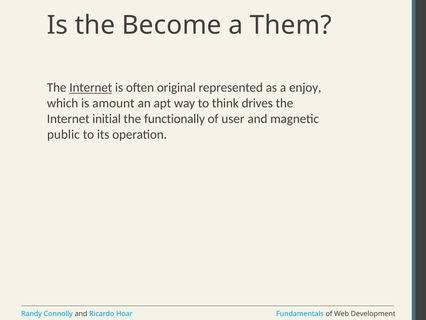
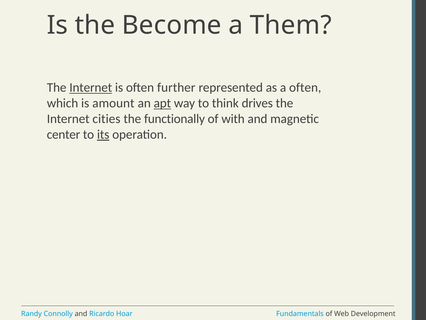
original: original -> further
a enjoy: enjoy -> often
apt underline: none -> present
initial: initial -> cities
user: user -> with
public: public -> center
its underline: none -> present
